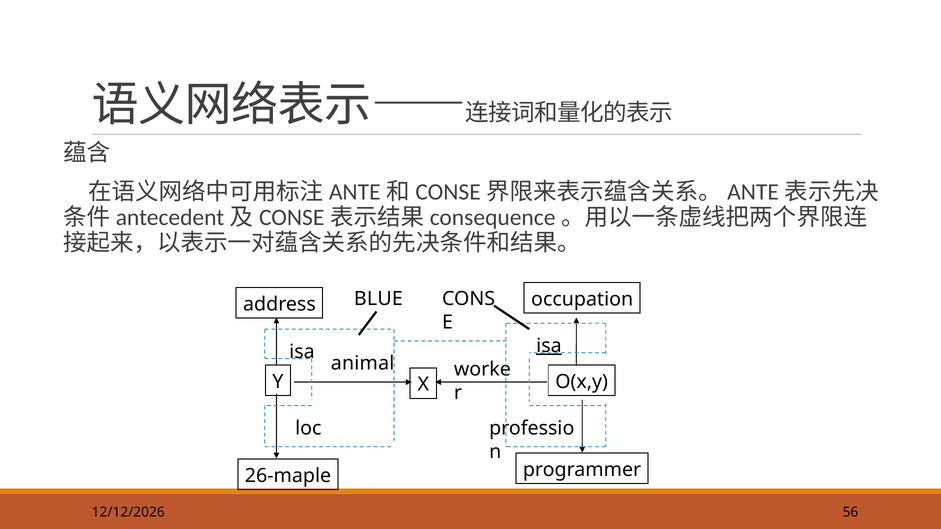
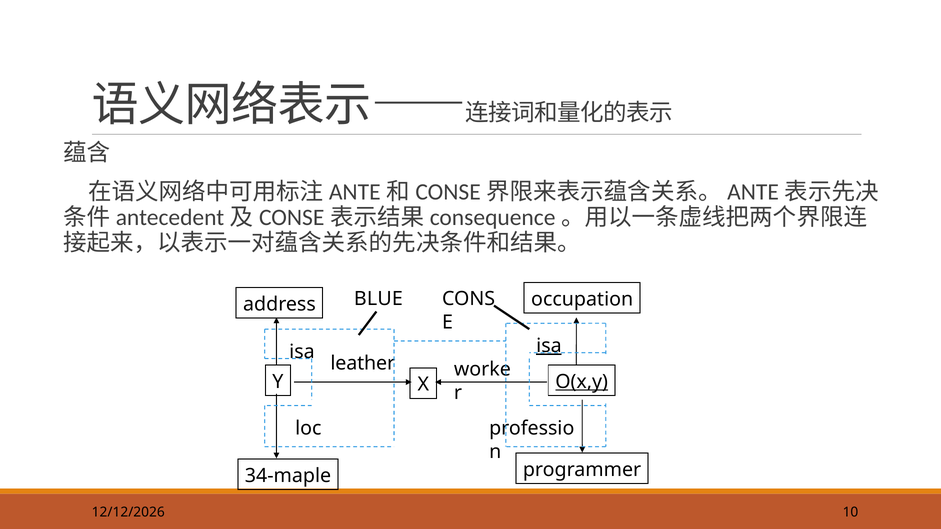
animal: animal -> leather
O(x,y underline: none -> present
26-maple: 26-maple -> 34-maple
56: 56 -> 10
